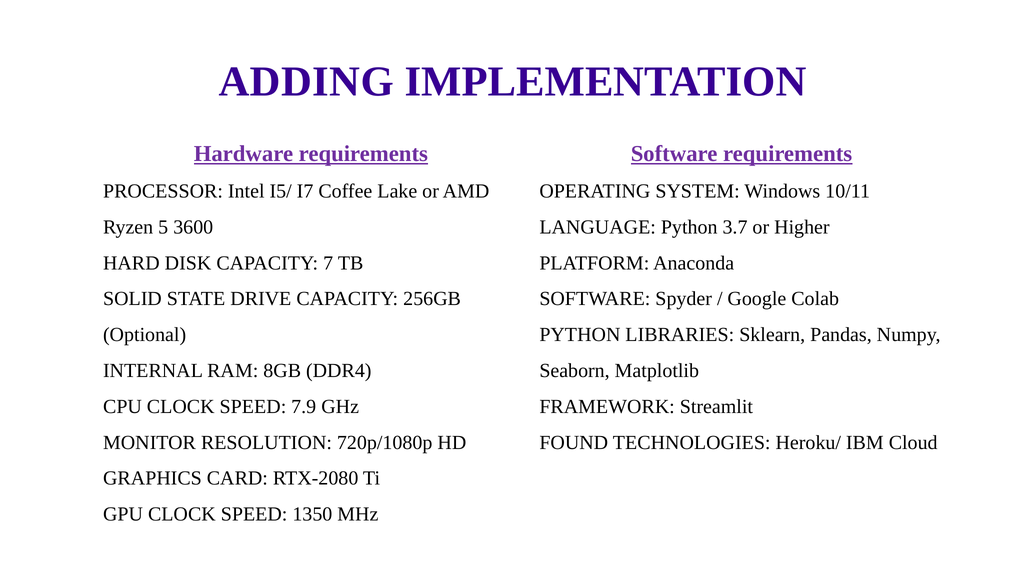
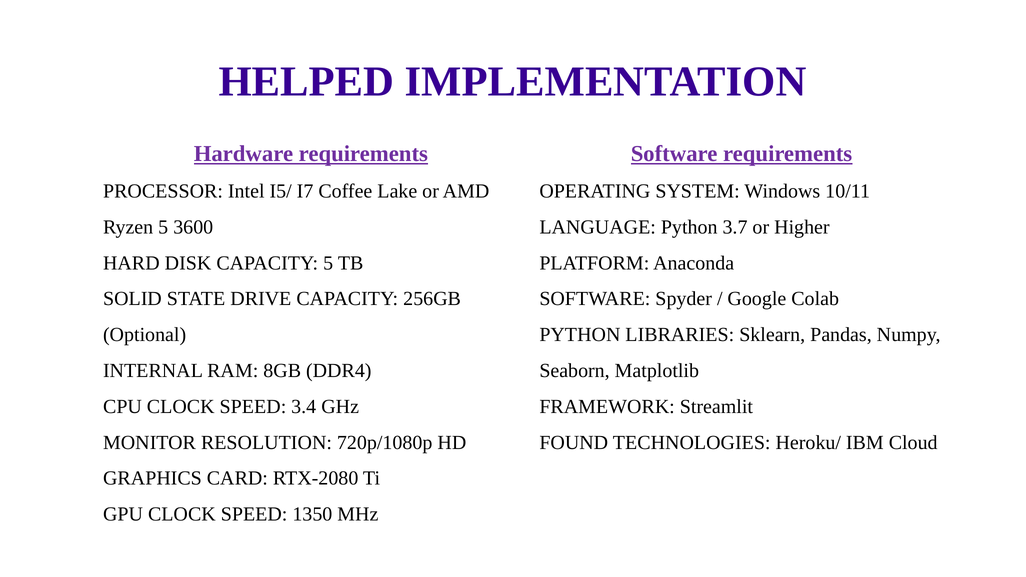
ADDING: ADDING -> HELPED
CAPACITY 7: 7 -> 5
7.9: 7.9 -> 3.4
